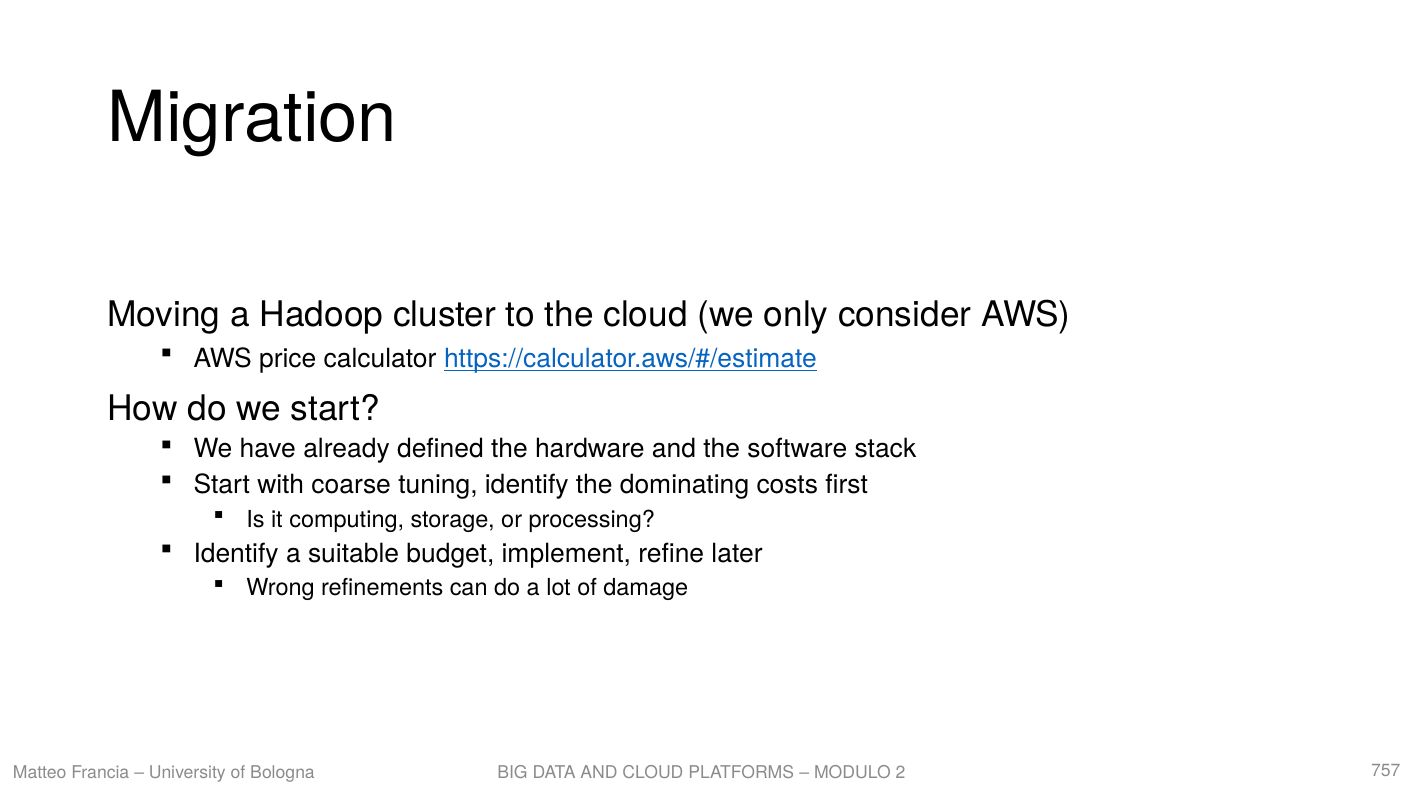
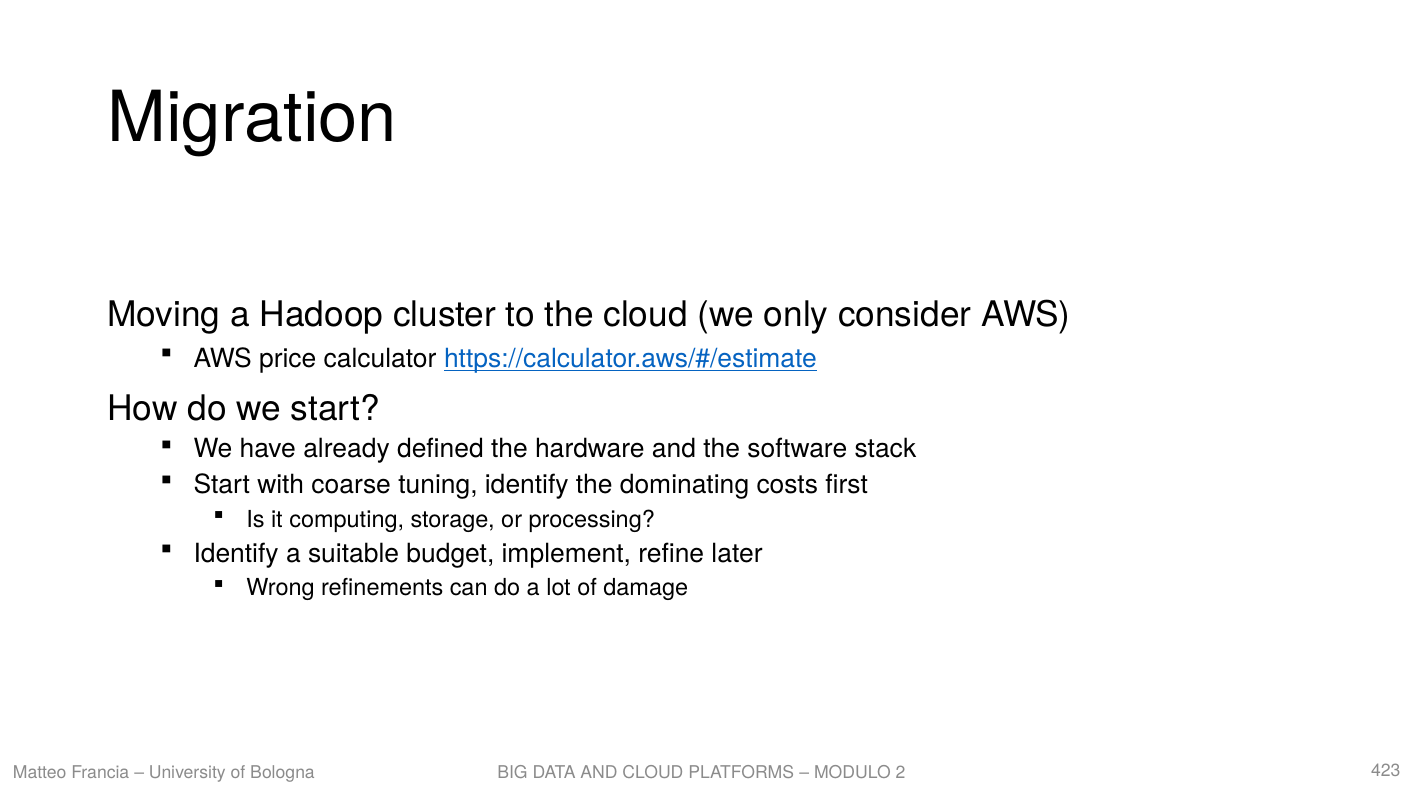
757: 757 -> 423
